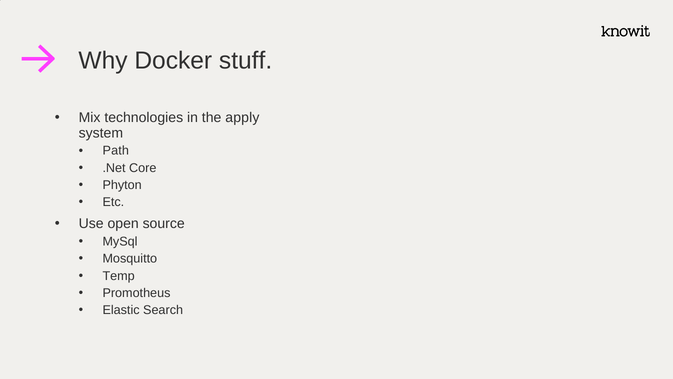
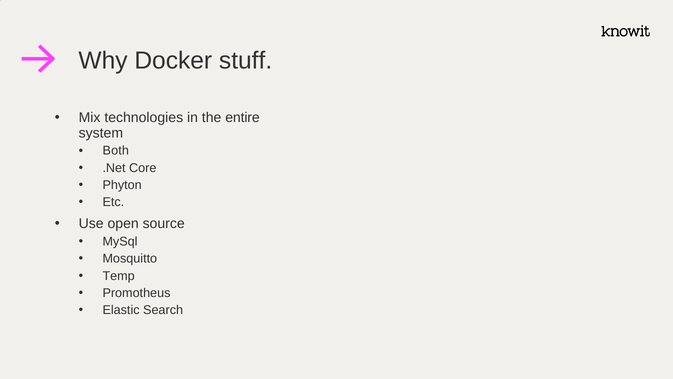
apply: apply -> entire
Path: Path -> Both
